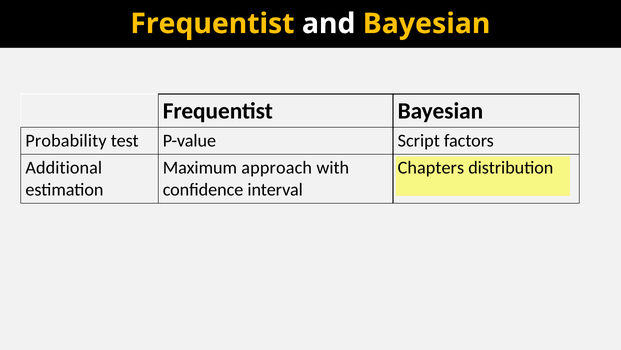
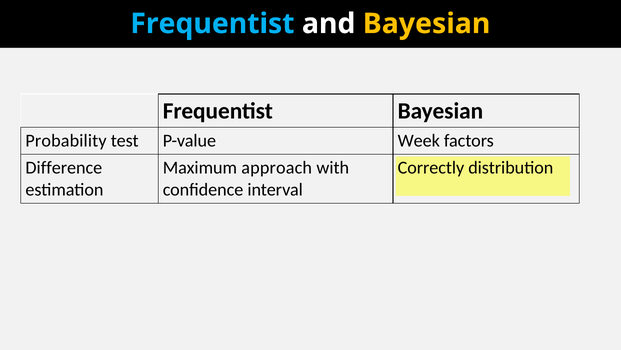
Frequentist at (212, 24) colour: yellow -> light blue
Script: Script -> Week
Additional: Additional -> Difference
Chapters: Chapters -> Correctly
